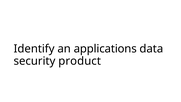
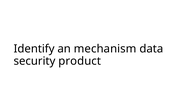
applications: applications -> mechanism
